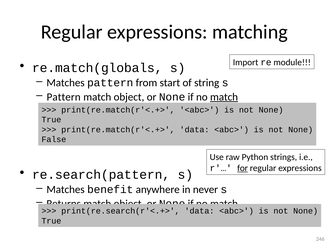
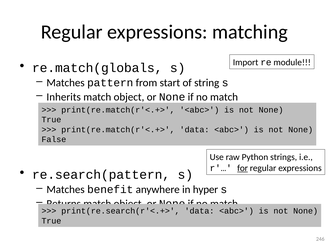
Pattern at (64, 97): Pattern -> Inherits
match at (224, 97) underline: present -> none
never: never -> hyper
